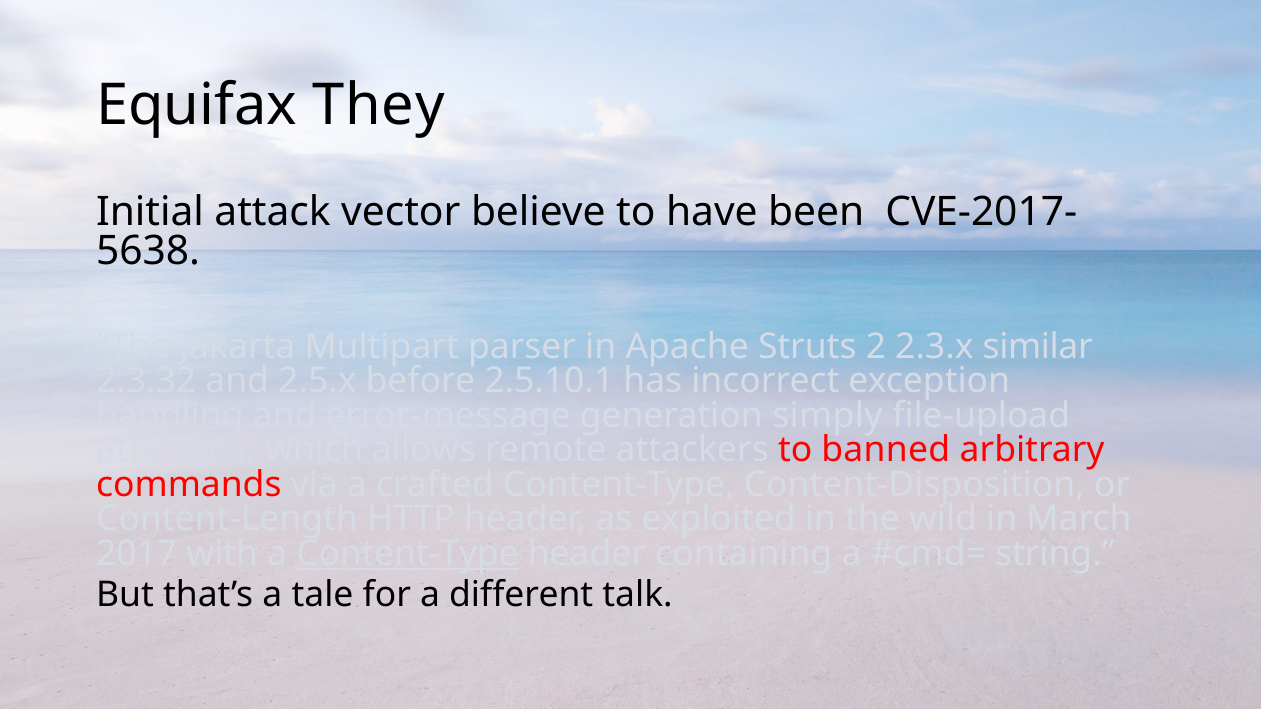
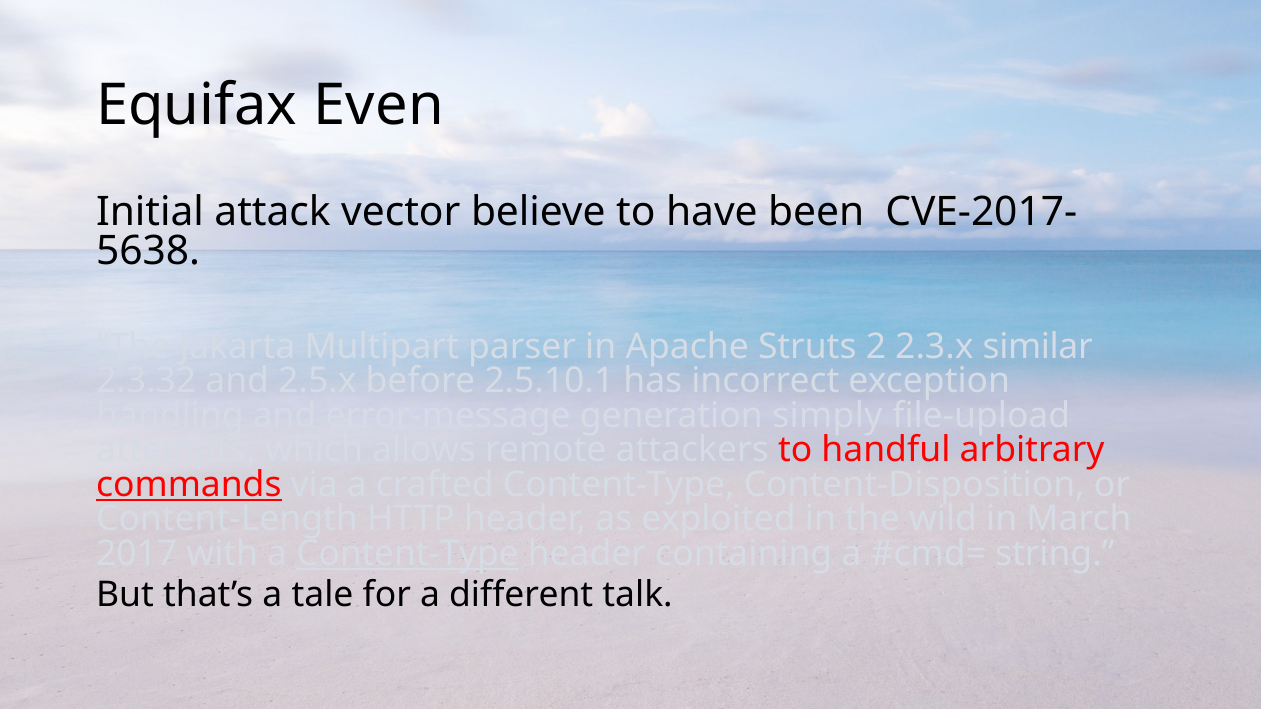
They: They -> Even
banned: banned -> handful
commands underline: none -> present
